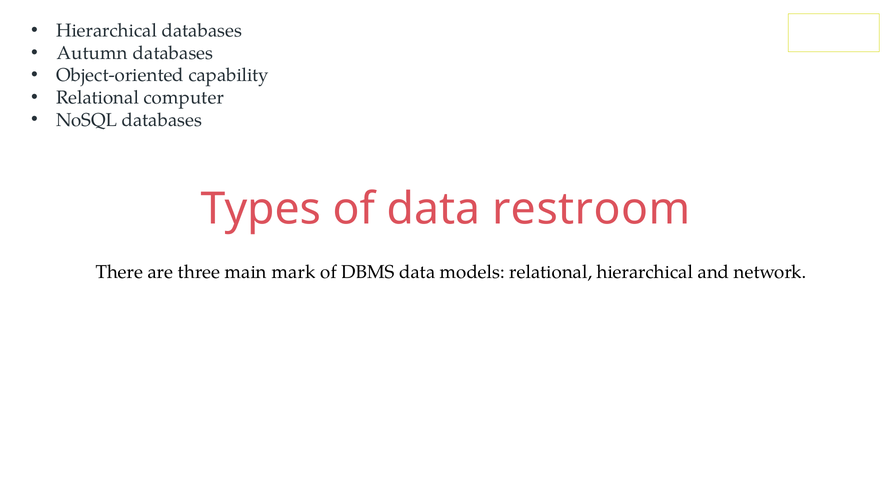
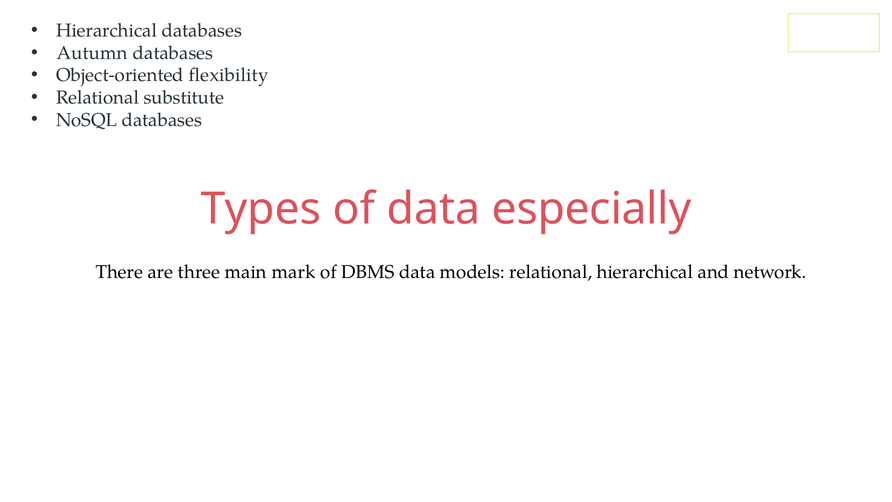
capability: capability -> flexibility
computer: computer -> substitute
restroom: restroom -> especially
